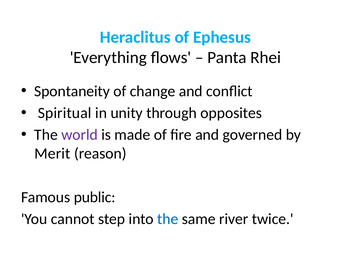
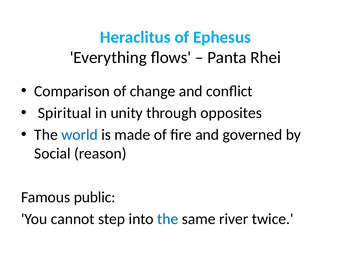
Spontaneity: Spontaneity -> Comparison
world colour: purple -> blue
Merit: Merit -> Social
